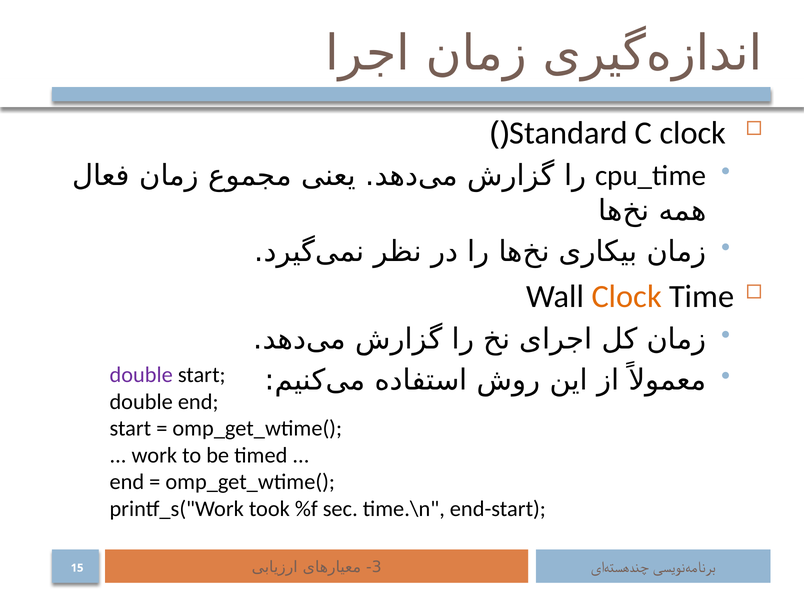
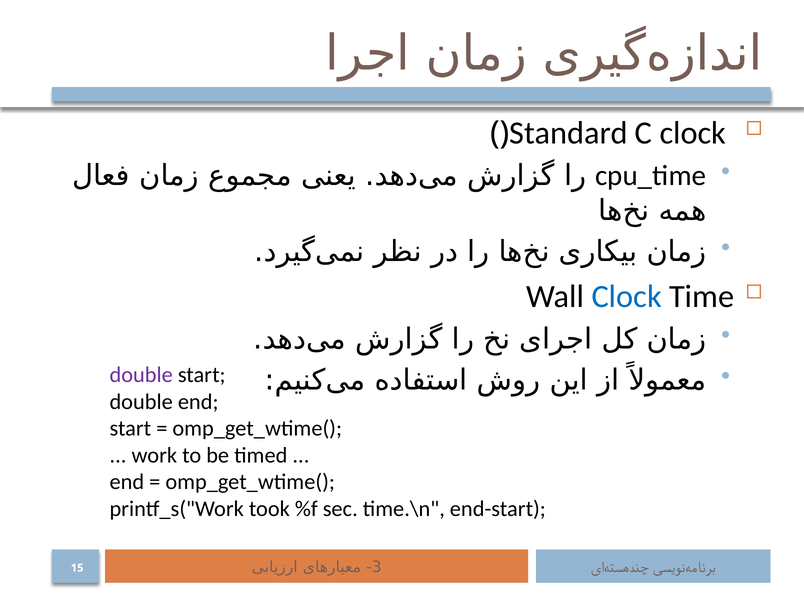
Clock at (627, 296) colour: orange -> blue
